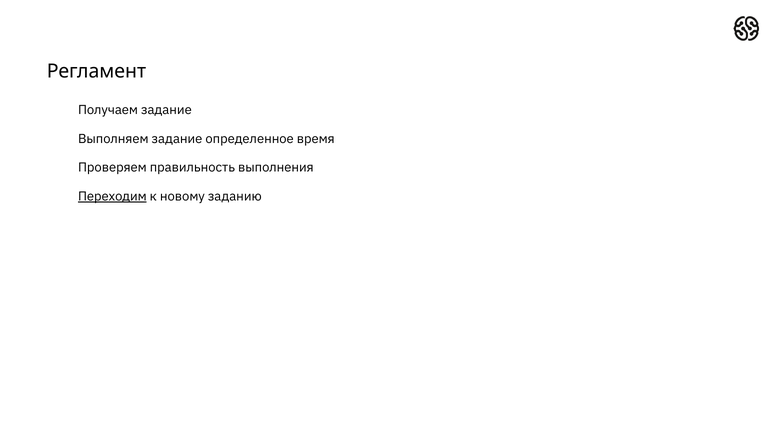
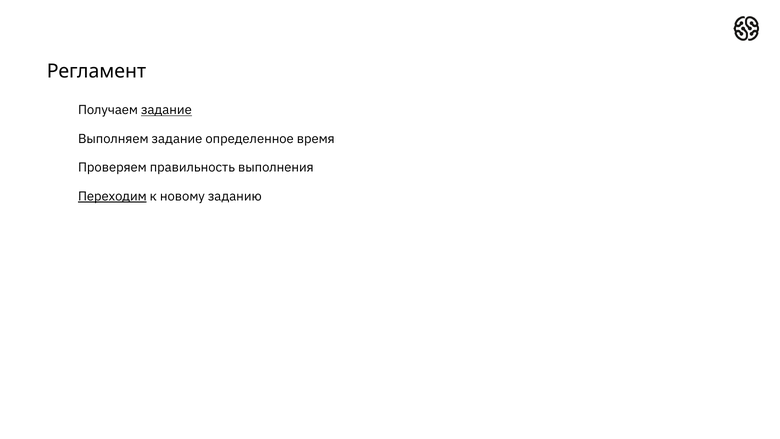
задание at (166, 110) underline: none -> present
